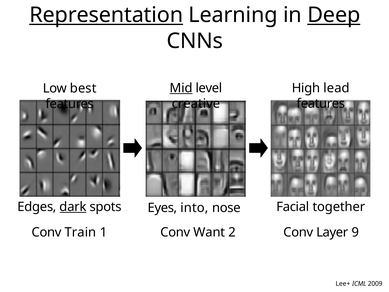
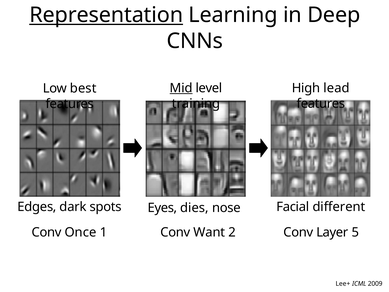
Deep underline: present -> none
creative: creative -> training
dark underline: present -> none
together: together -> different
into: into -> dies
Train: Train -> Once
9: 9 -> 5
